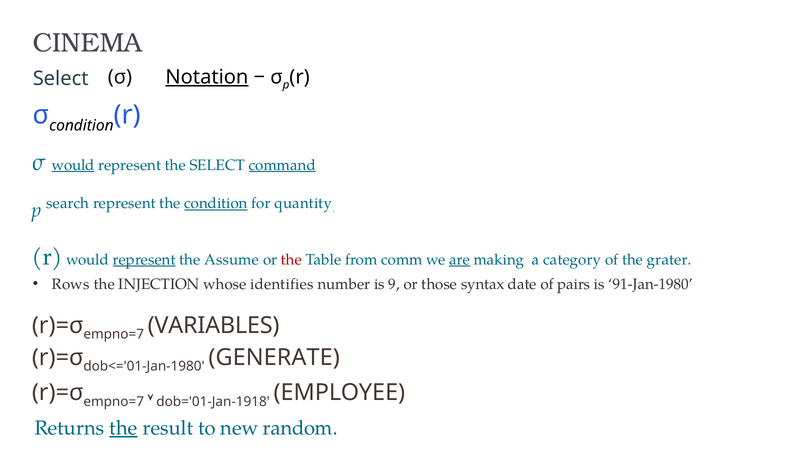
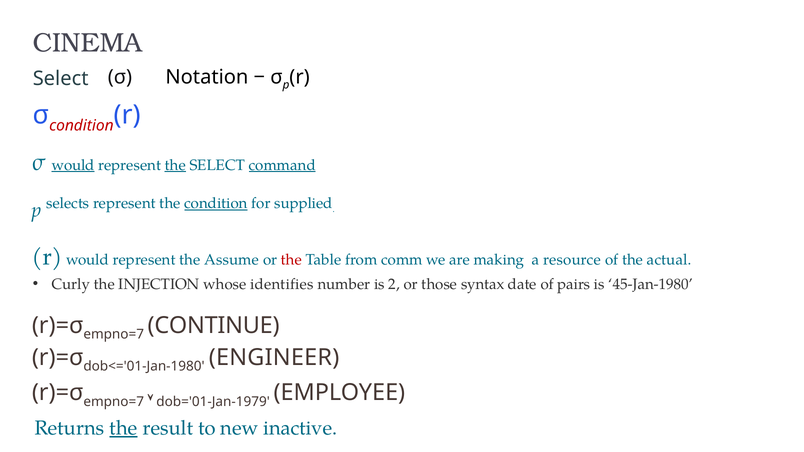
Notation underline: present -> none
condition at (81, 125) colour: black -> red
the at (175, 165) underline: none -> present
search: search -> selects
quantity: quantity -> supplied
represent at (144, 260) underline: present -> none
are underline: present -> none
category: category -> resource
grater: grater -> actual
Rows: Rows -> Curly
9: 9 -> 2
91-Jan-1980: 91-Jan-1980 -> 45-Jan-1980
VARIABLES: VARIABLES -> CONTINUE
GENERATE: GENERATE -> ENGINEER
dob='01-Jan-1918: dob='01-Jan-1918 -> dob='01-Jan-1979
random: random -> inactive
